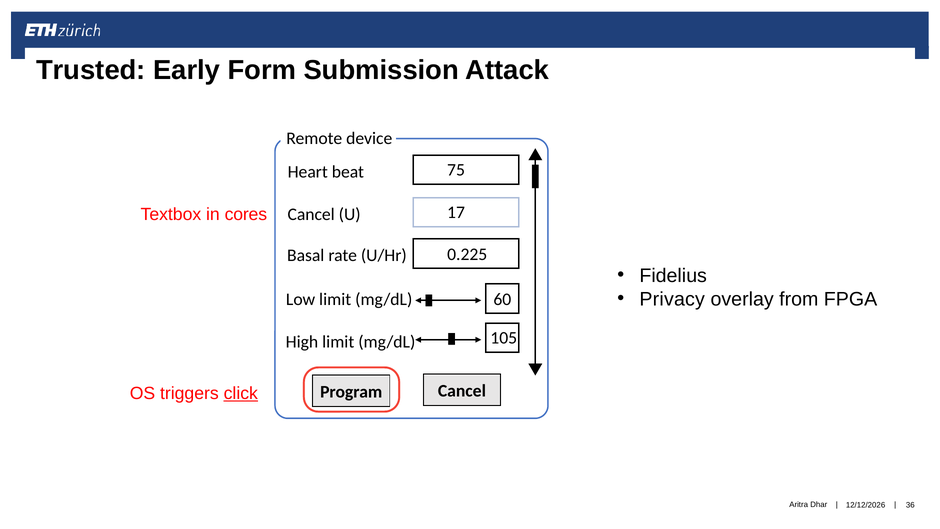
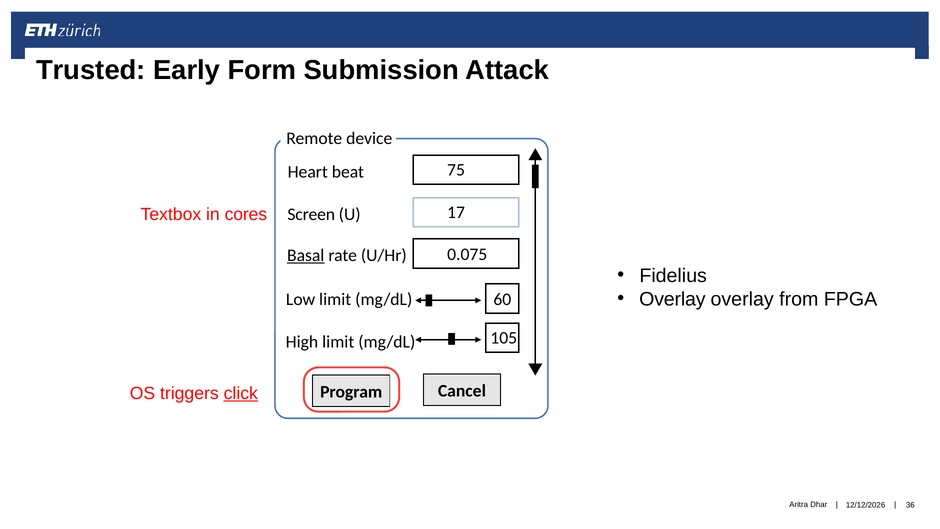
Cancel at (311, 214): Cancel -> Screen
0.225: 0.225 -> 0.075
Basal underline: none -> present
Privacy at (672, 299): Privacy -> Overlay
